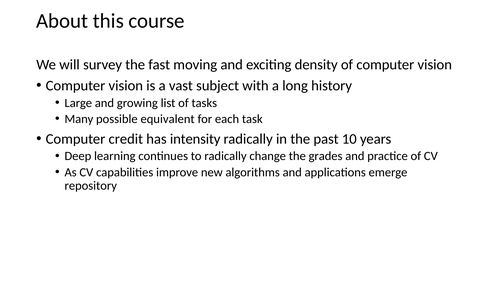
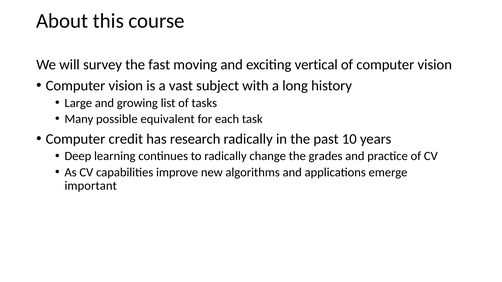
density: density -> vertical
intensity: intensity -> research
repository: repository -> important
